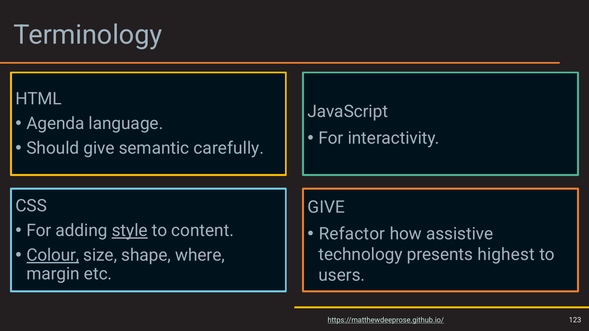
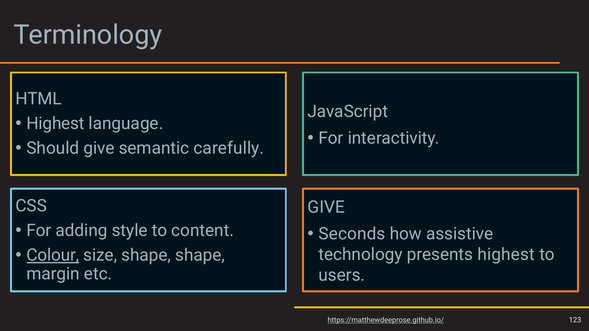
Agenda at (55, 124): Agenda -> Highest
style underline: present -> none
Refactor: Refactor -> Seconds
shape where: where -> shape
